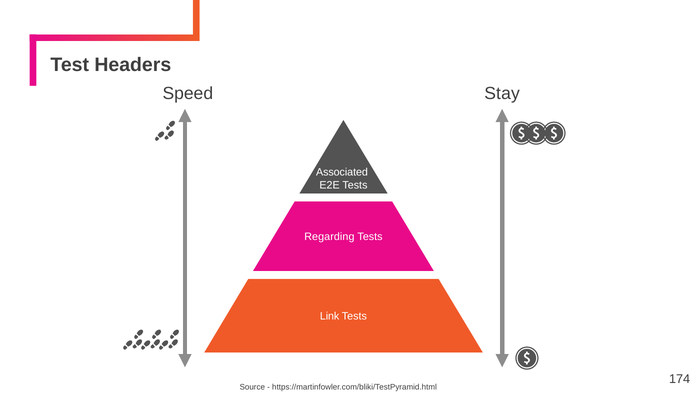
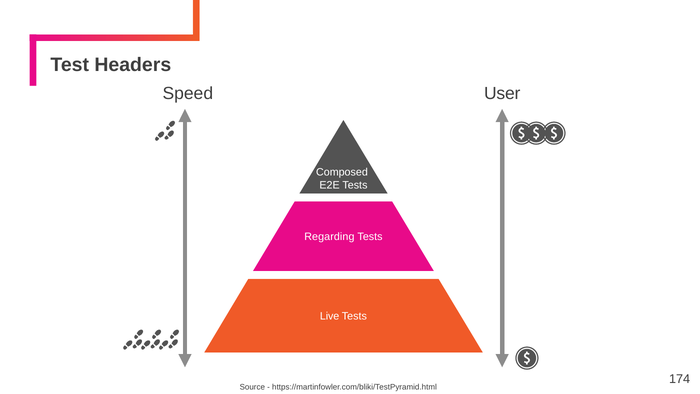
Stay: Stay -> User
Associated: Associated -> Composed
Link: Link -> Live
